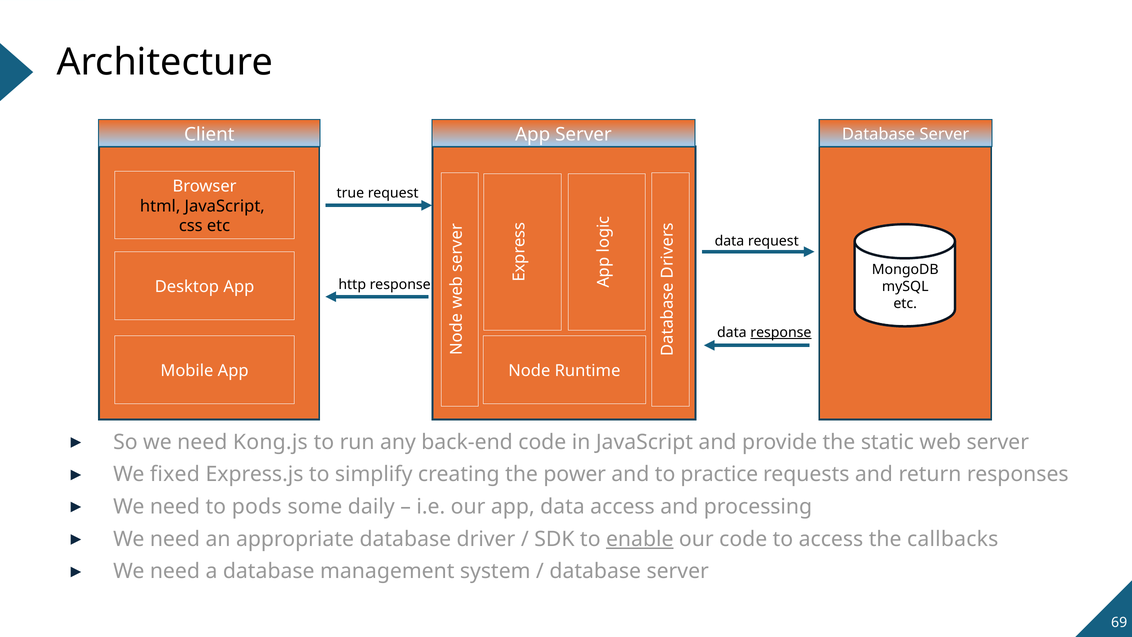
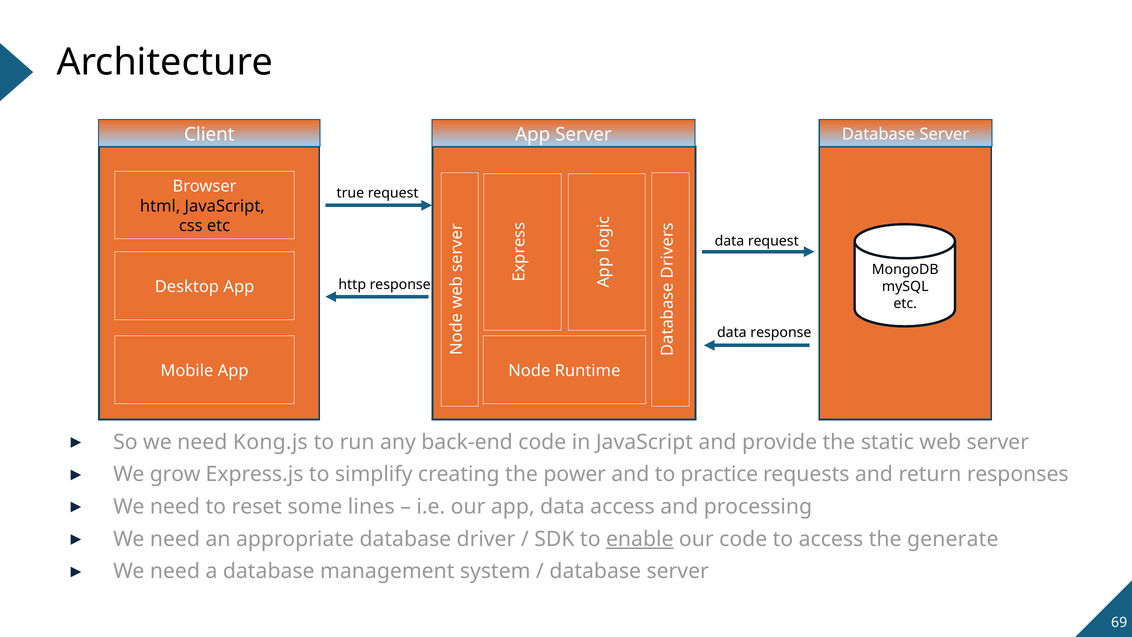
response at (781, 332) underline: present -> none
fixed: fixed -> grow
pods: pods -> reset
daily: daily -> lines
callbacks: callbacks -> generate
